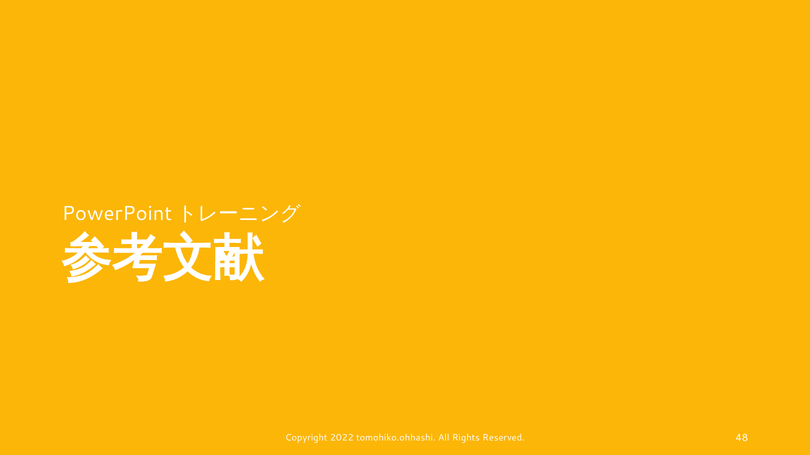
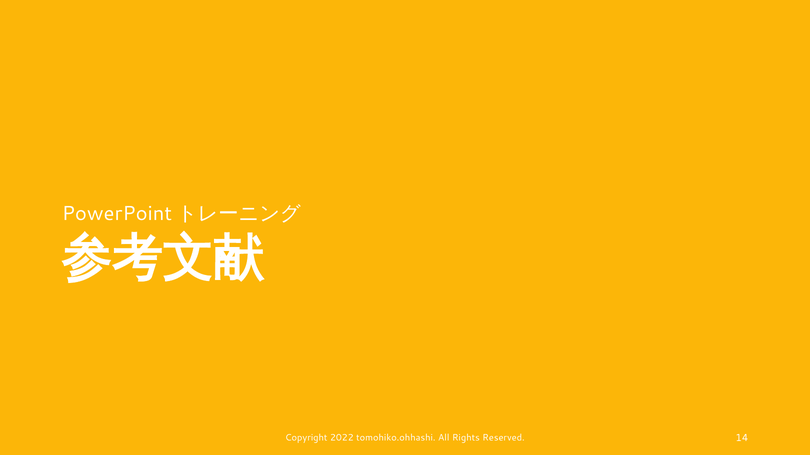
48: 48 -> 14
